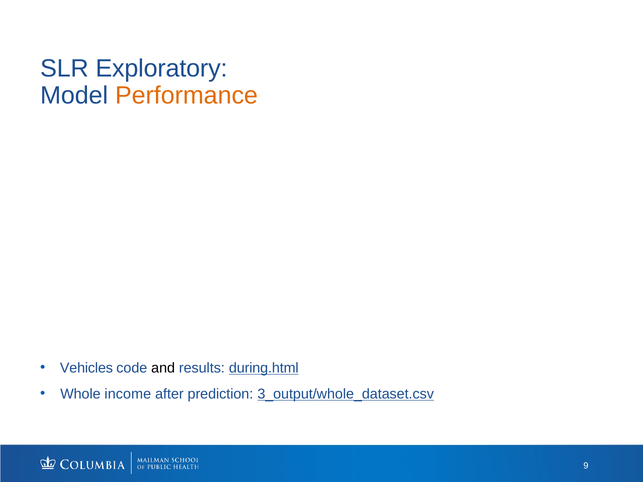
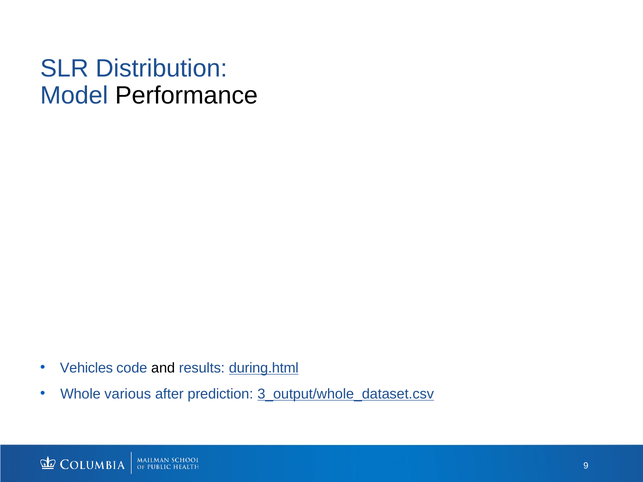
Exploratory: Exploratory -> Distribution
Performance colour: orange -> black
income: income -> various
